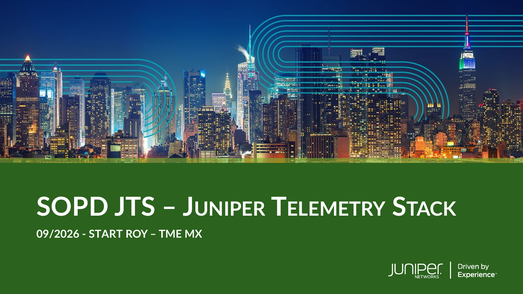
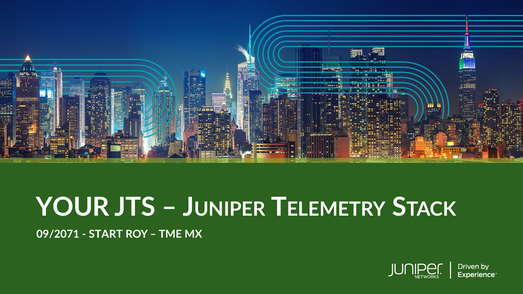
SOPD: SOPD -> YOUR
09/2026: 09/2026 -> 09/2071
